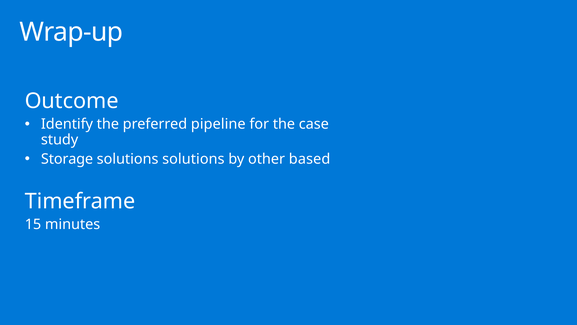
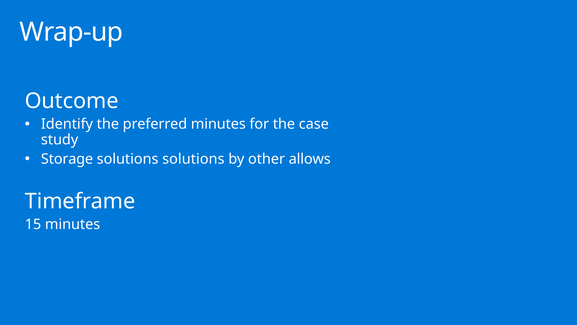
preferred pipeline: pipeline -> minutes
based: based -> allows
